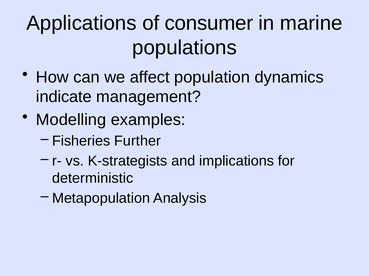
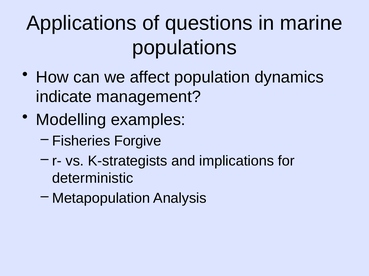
consumer: consumer -> questions
Further: Further -> Forgive
